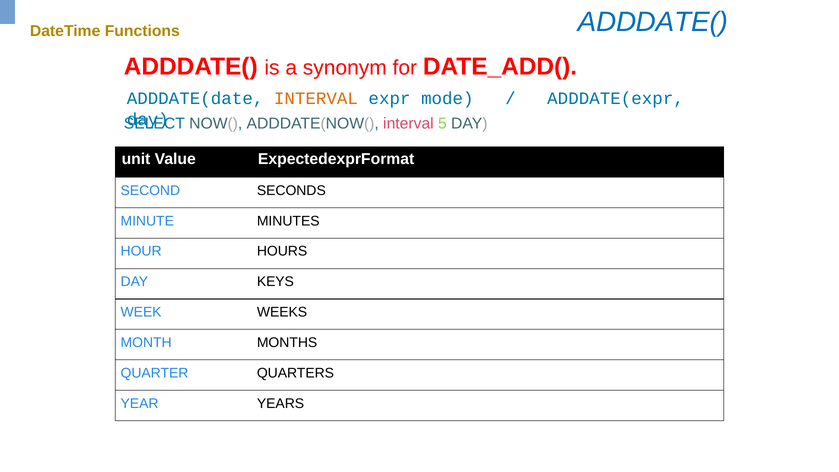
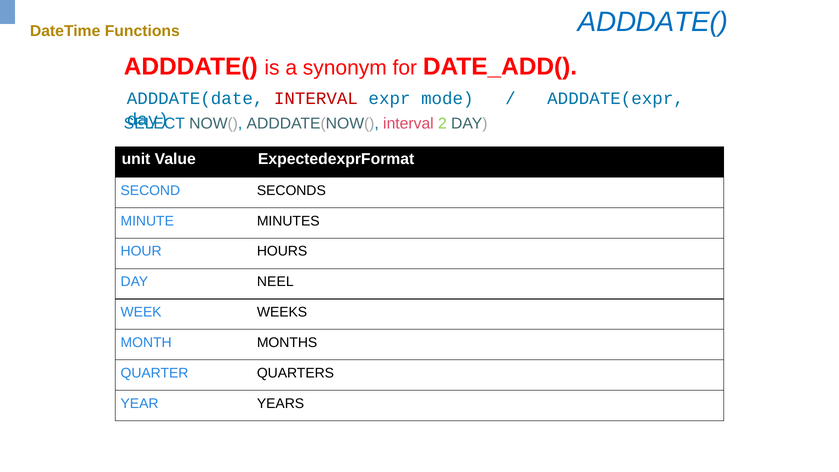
INTERVAL at (316, 99) colour: orange -> red
5: 5 -> 2
KEYS: KEYS -> NEEL
